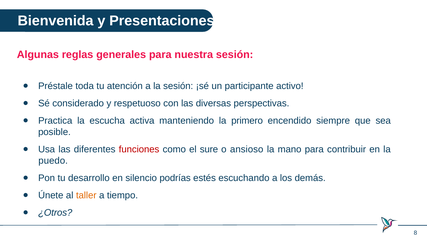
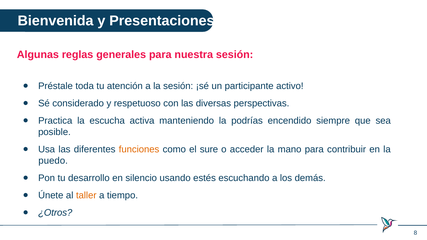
primero: primero -> podrías
funciones colour: red -> orange
ansioso: ansioso -> acceder
podrías: podrías -> usando
